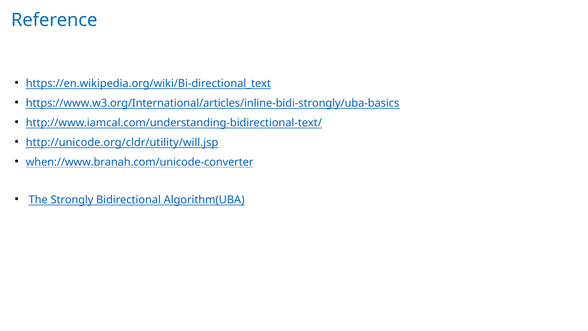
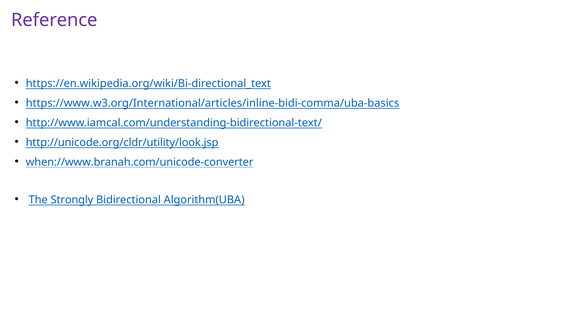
Reference colour: blue -> purple
https://www.w3.org/International/articles/inline-bidi-strongly/uba-basics: https://www.w3.org/International/articles/inline-bidi-strongly/uba-basics -> https://www.w3.org/International/articles/inline-bidi-comma/uba-basics
http://unicode.org/cldr/utility/will.jsp: http://unicode.org/cldr/utility/will.jsp -> http://unicode.org/cldr/utility/look.jsp
